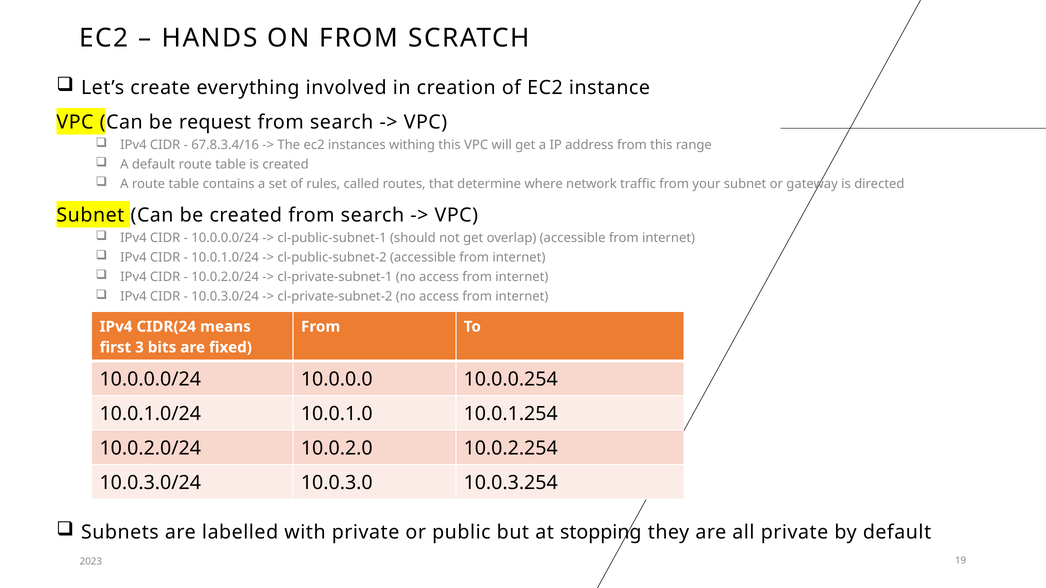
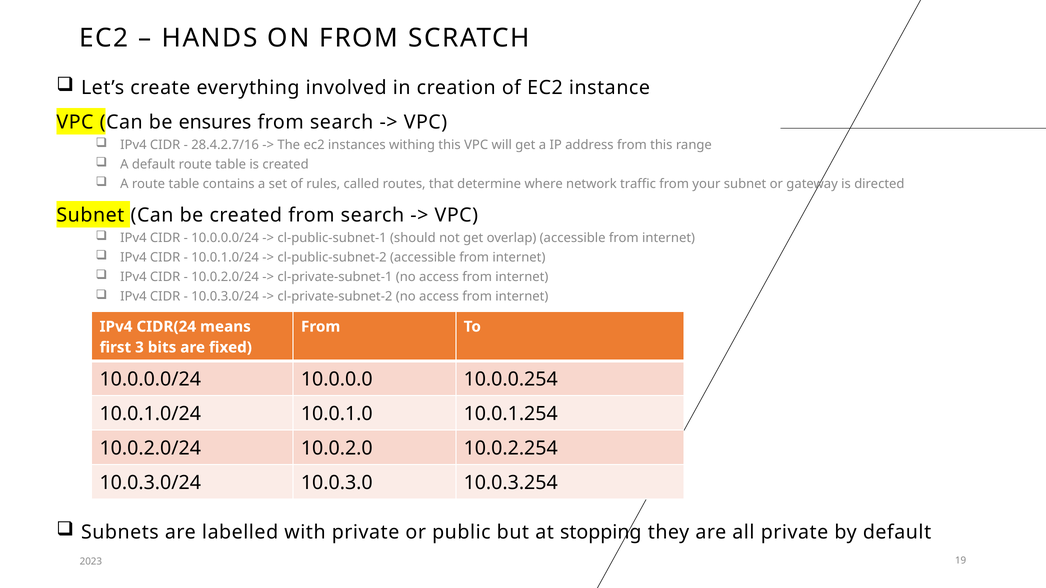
request: request -> ensures
67.8.3.4/16: 67.8.3.4/16 -> 28.4.2.7/16
